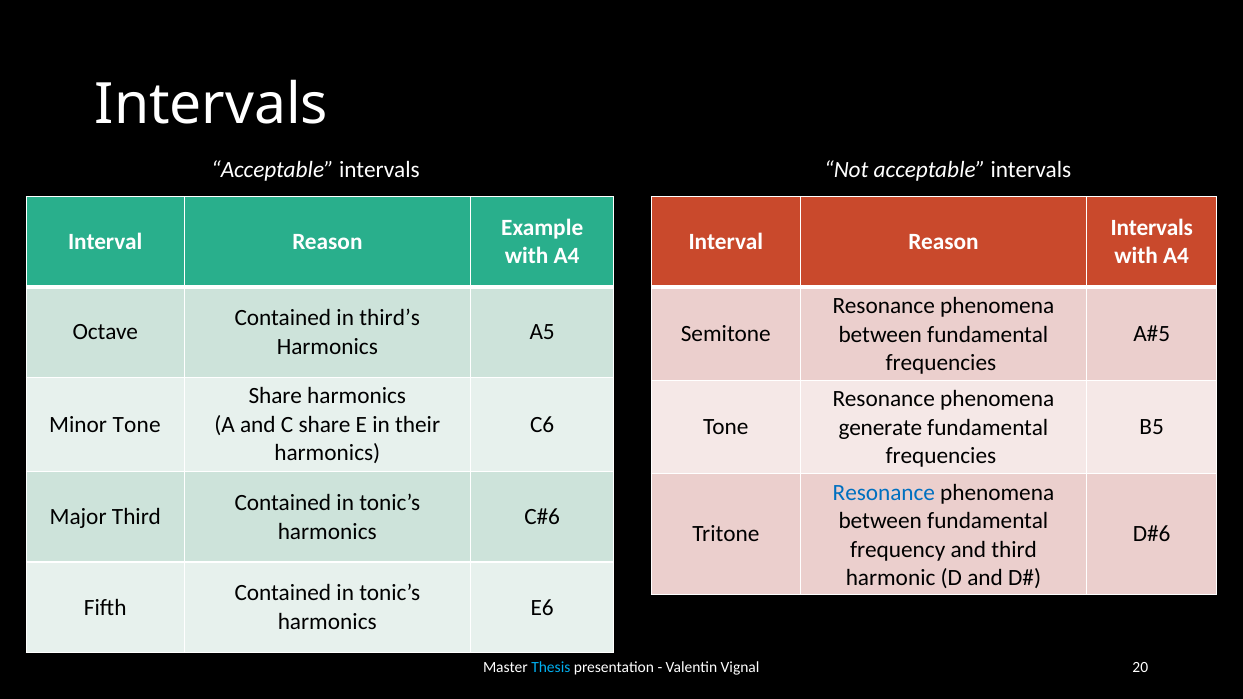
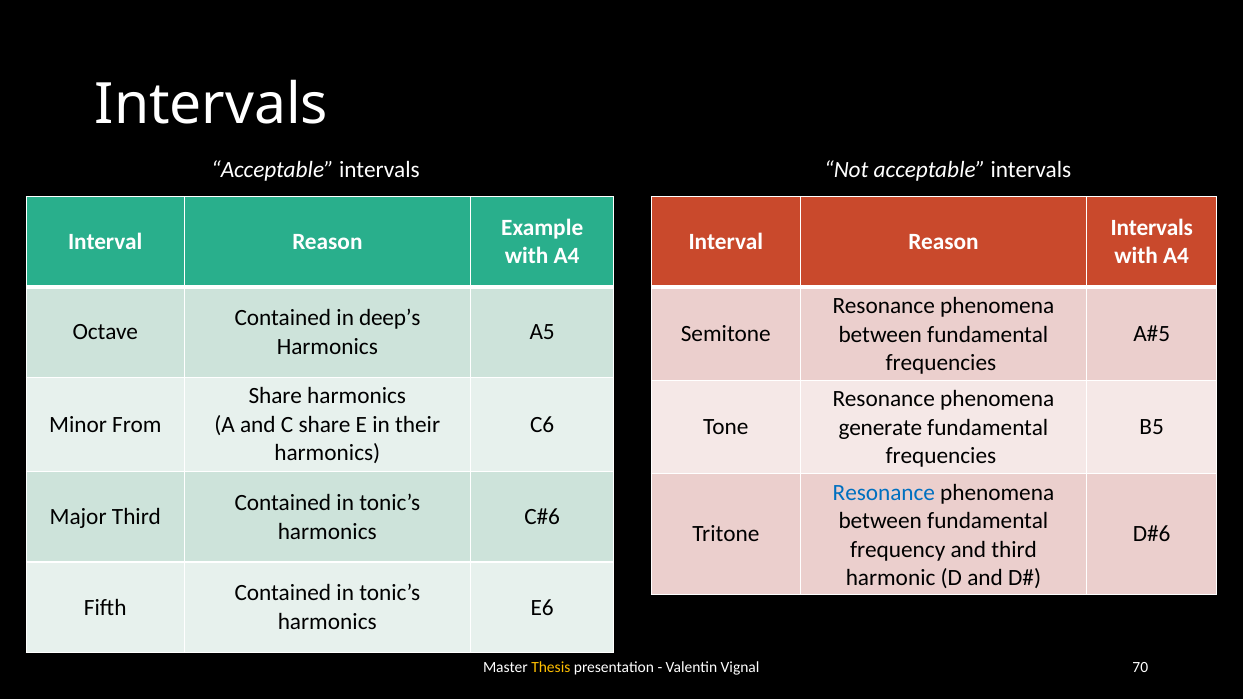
third’s: third’s -> deep’s
Minor Tone: Tone -> From
Thesis colour: light blue -> yellow
20: 20 -> 70
